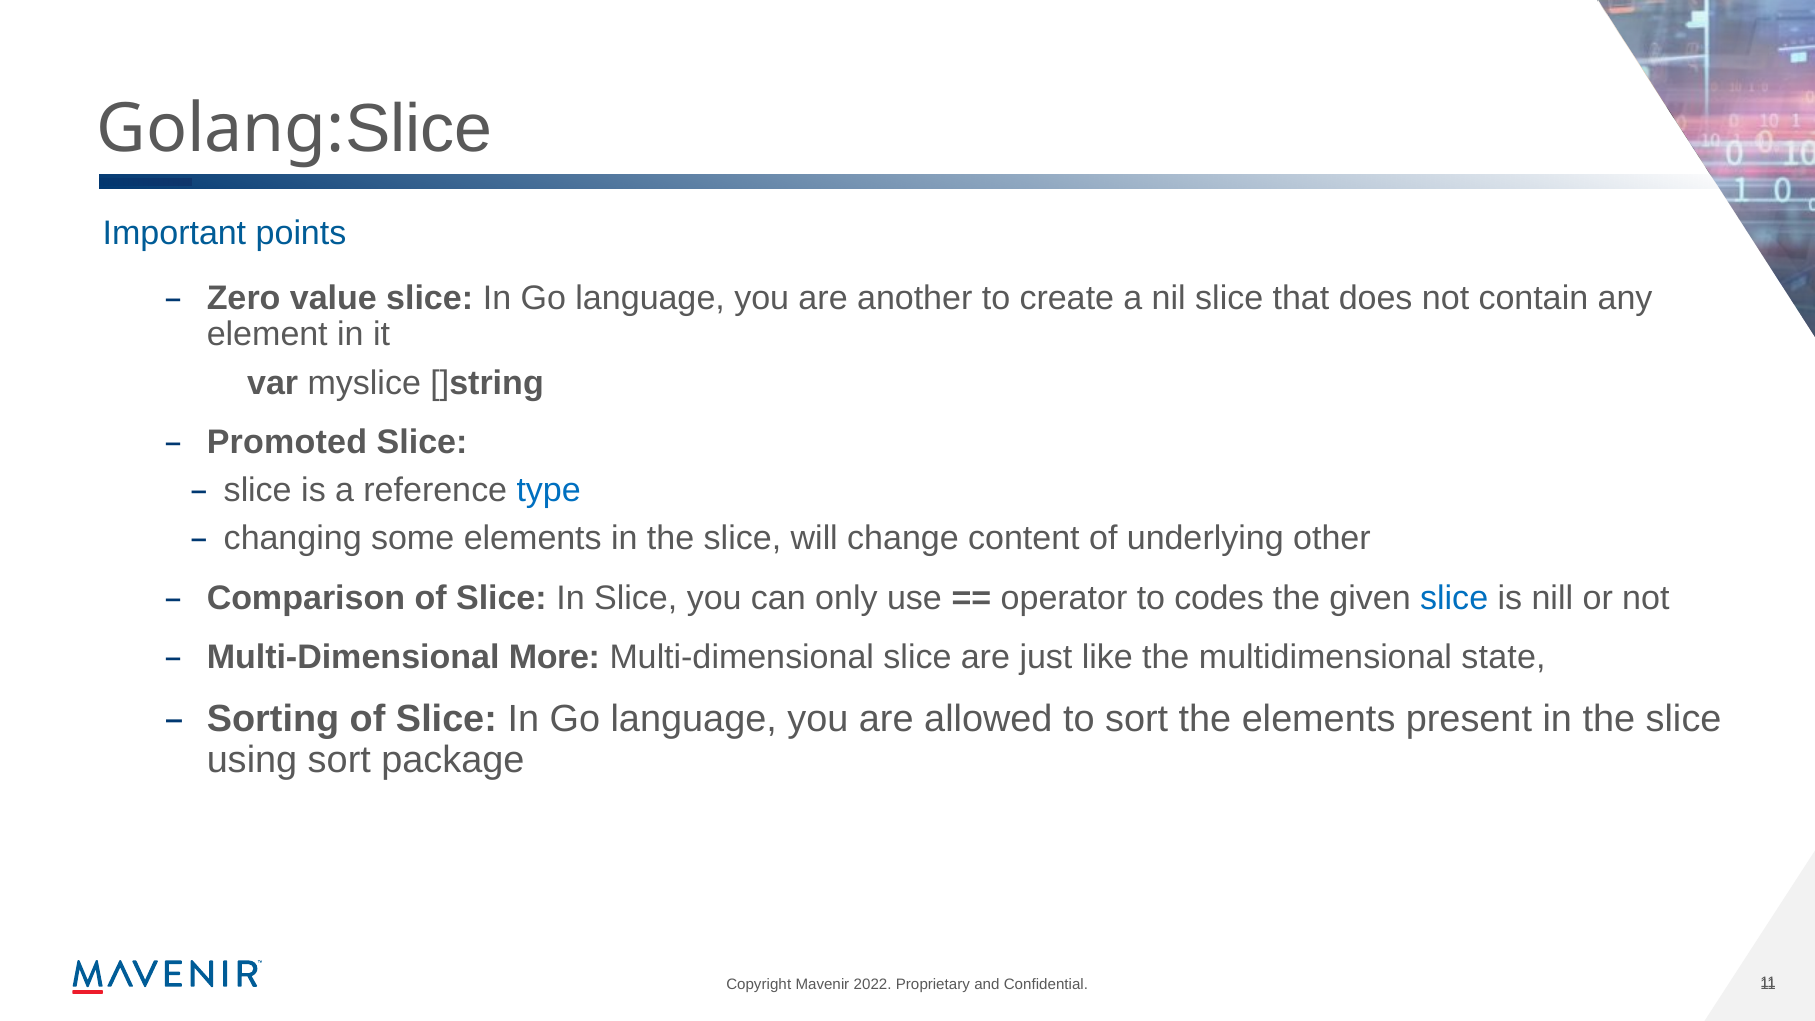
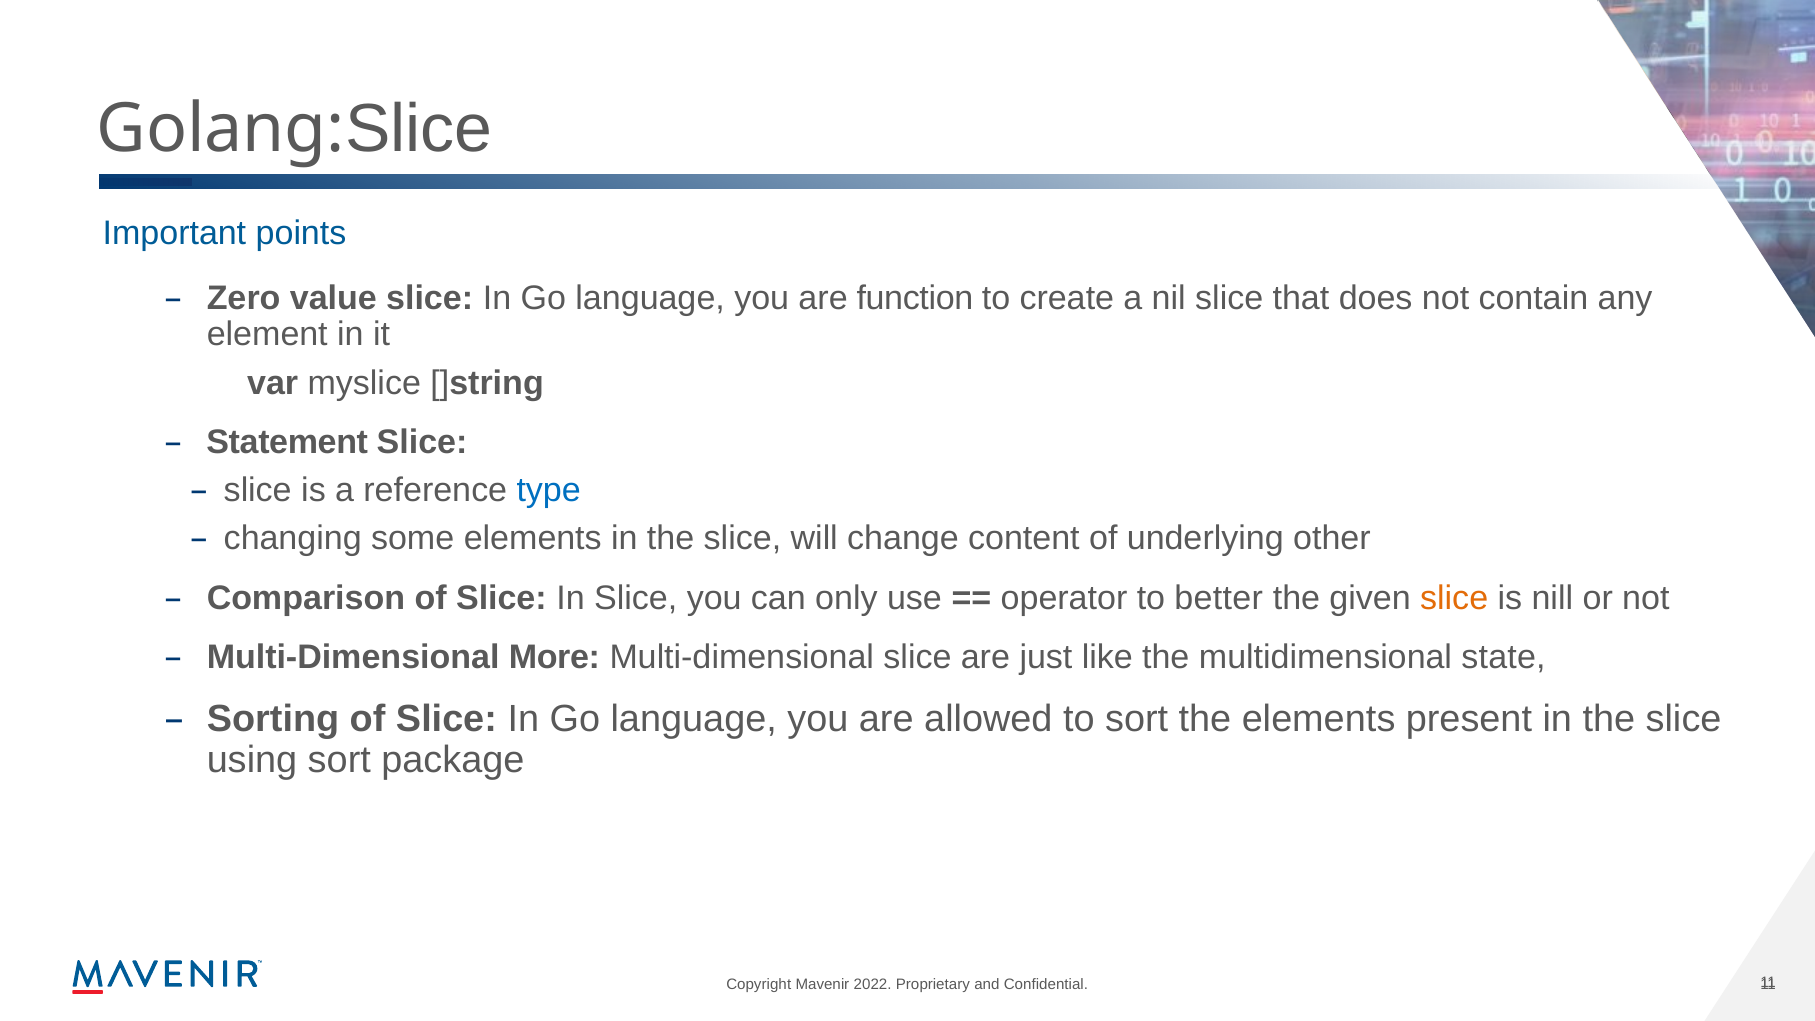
another: another -> function
Promoted: Promoted -> Statement
codes: codes -> better
slice at (1454, 598) colour: blue -> orange
